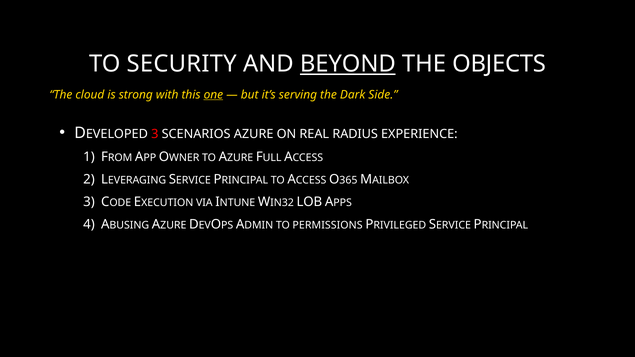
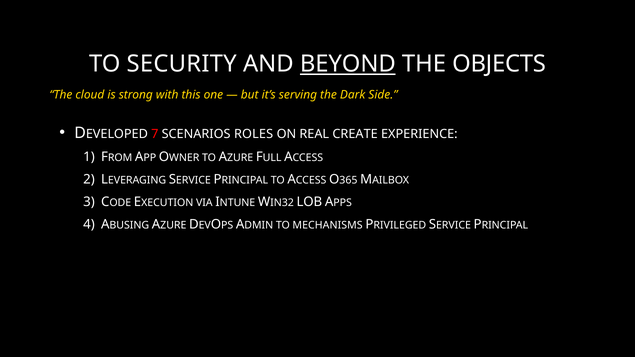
one underline: present -> none
3 at (155, 134): 3 -> 7
AZURE: AZURE -> ROLES
RADIUS: RADIUS -> CREATE
PERMISSIONS: PERMISSIONS -> MECHANISMS
